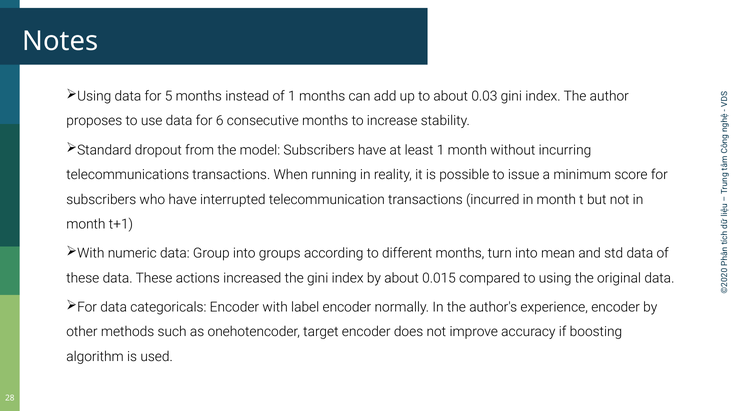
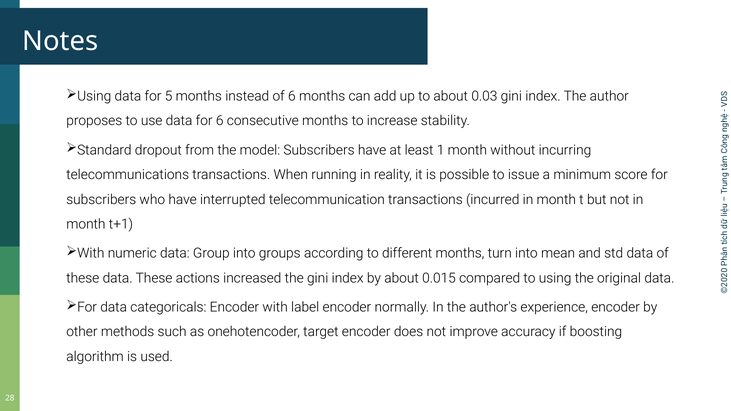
of 1: 1 -> 6
